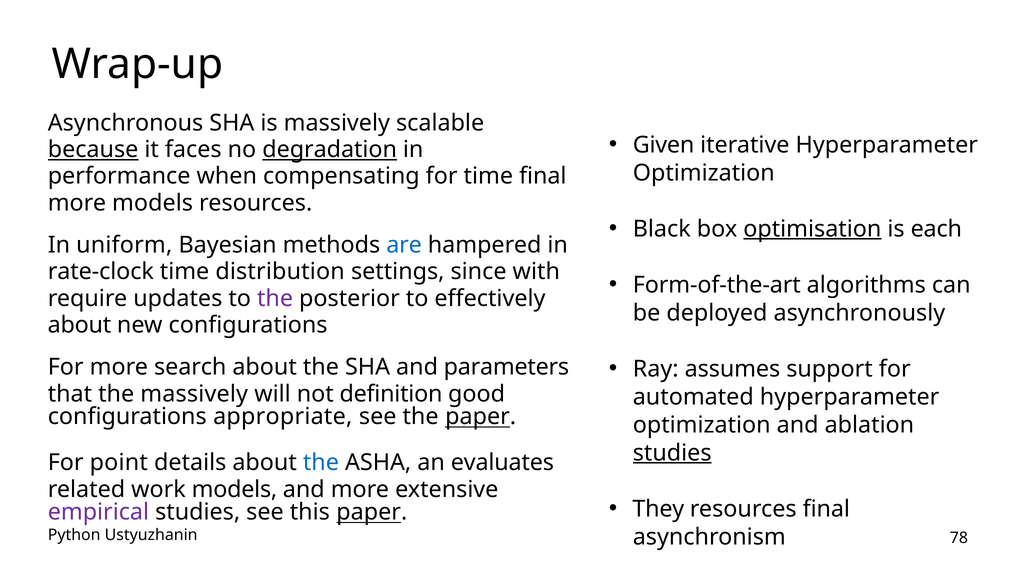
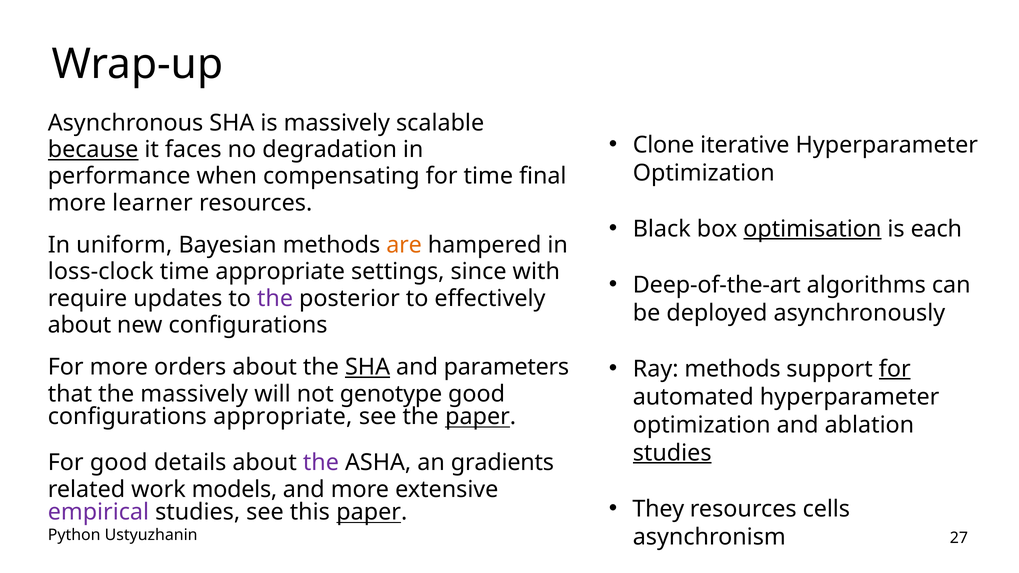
Given: Given -> Clone
degradation underline: present -> none
more models: models -> learner
are colour: blue -> orange
rate-clock: rate-clock -> loss-clock
time distribution: distribution -> appropriate
Form-of-the-art: Form-of-the-art -> Deep-of-the-art
Ray assumes: assumes -> methods
for at (895, 369) underline: none -> present
search: search -> orders
SHA at (368, 367) underline: none -> present
definition: definition -> genotype
For point: point -> good
the at (321, 463) colour: blue -> purple
evaluates: evaluates -> gradients
resources final: final -> cells
78: 78 -> 27
